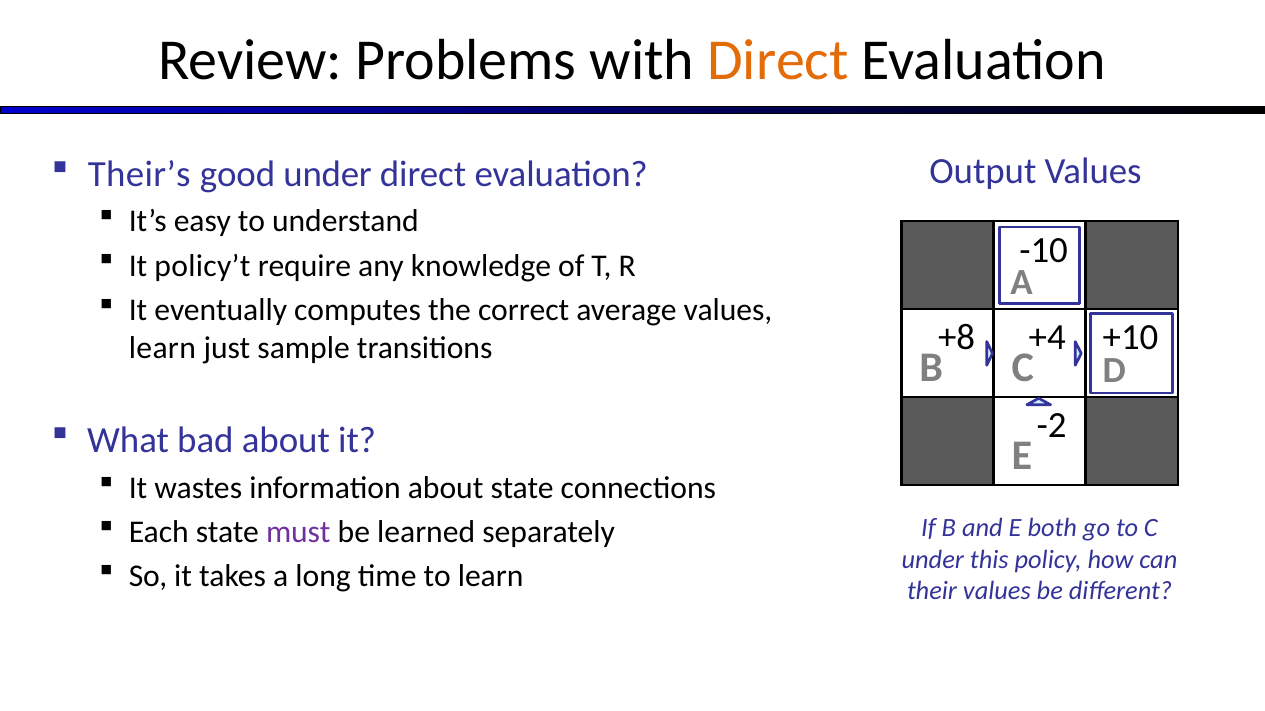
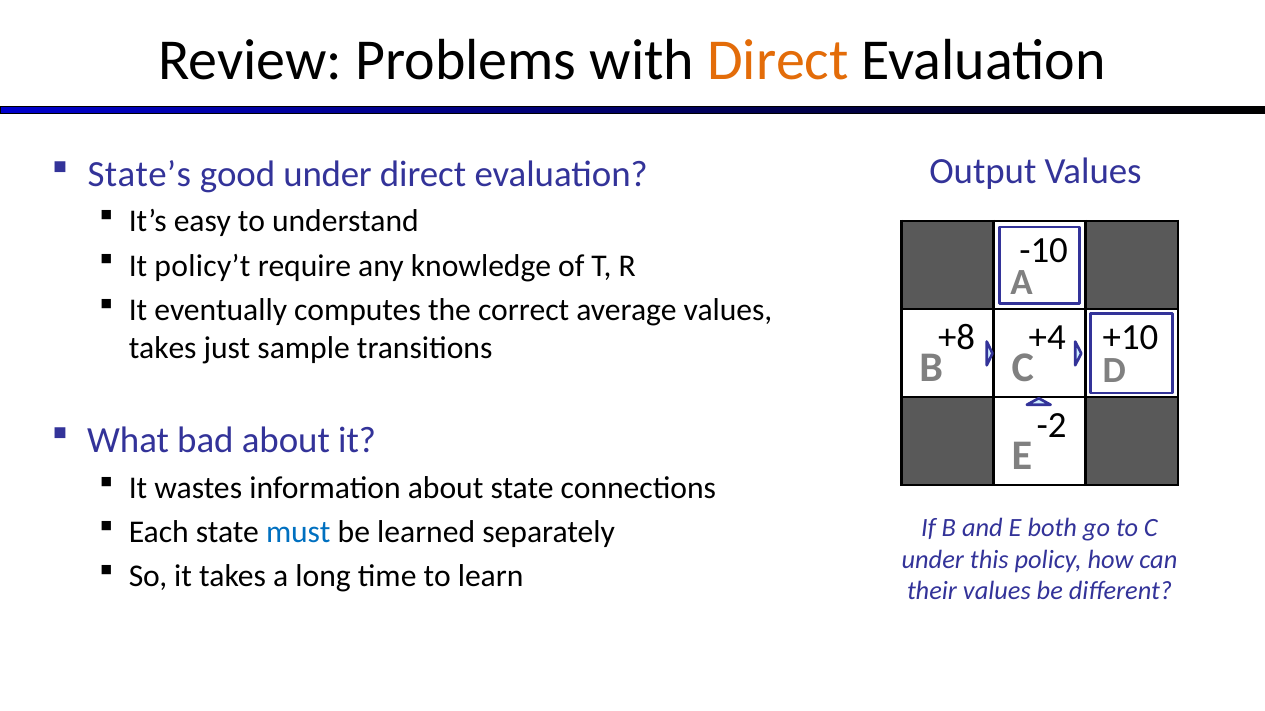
Their’s: Their’s -> State’s
learn at (162, 348): learn -> takes
must colour: purple -> blue
